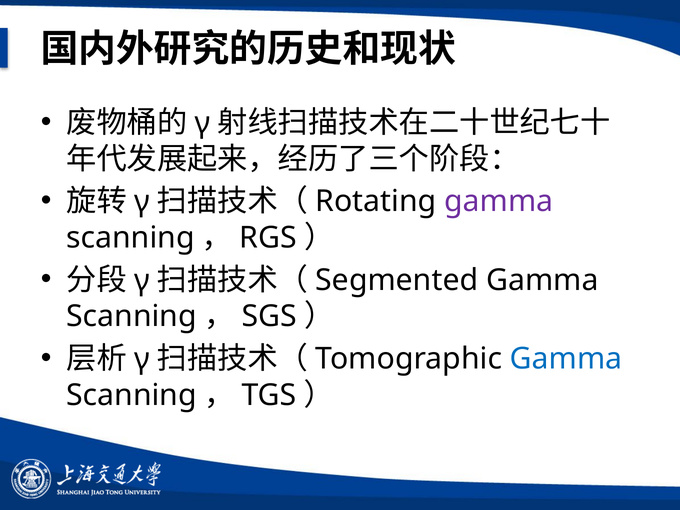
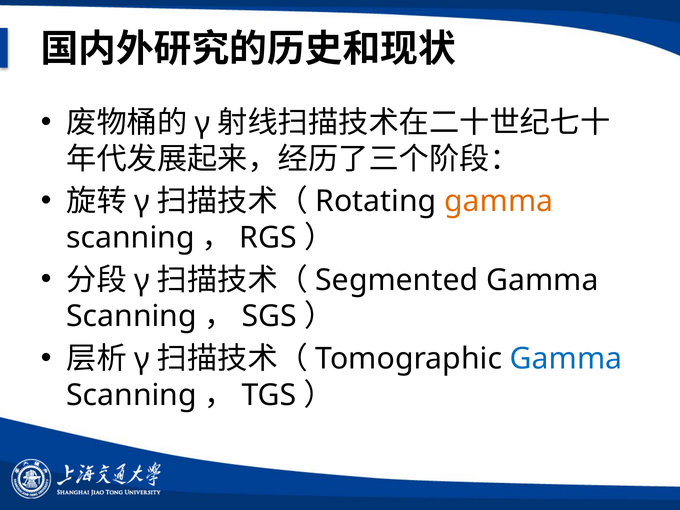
gamma at (499, 201) colour: purple -> orange
